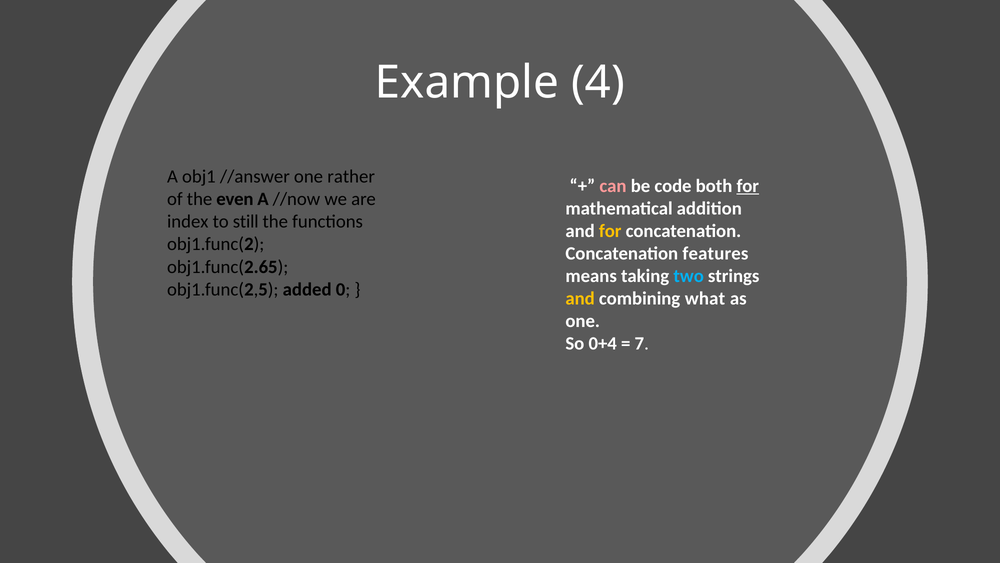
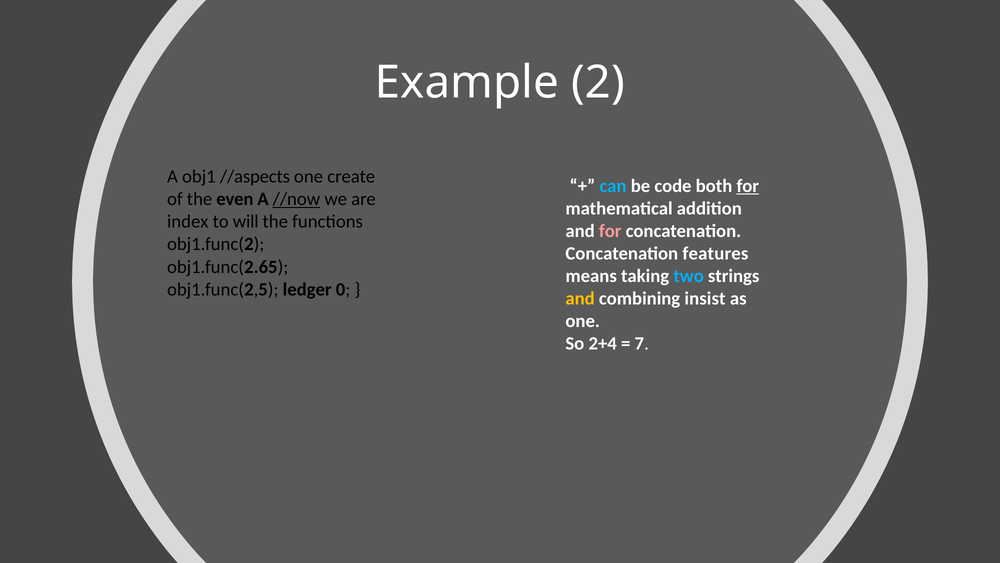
4: 4 -> 2
//answer: //answer -> //aspects
rather: rather -> create
can colour: pink -> light blue
//now underline: none -> present
still: still -> will
for at (610, 231) colour: yellow -> pink
added: added -> ledger
what: what -> insist
0+4: 0+4 -> 2+4
